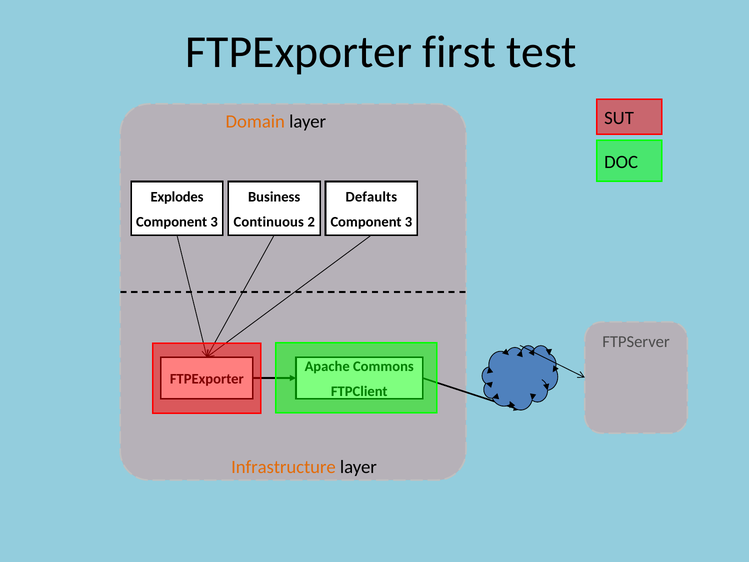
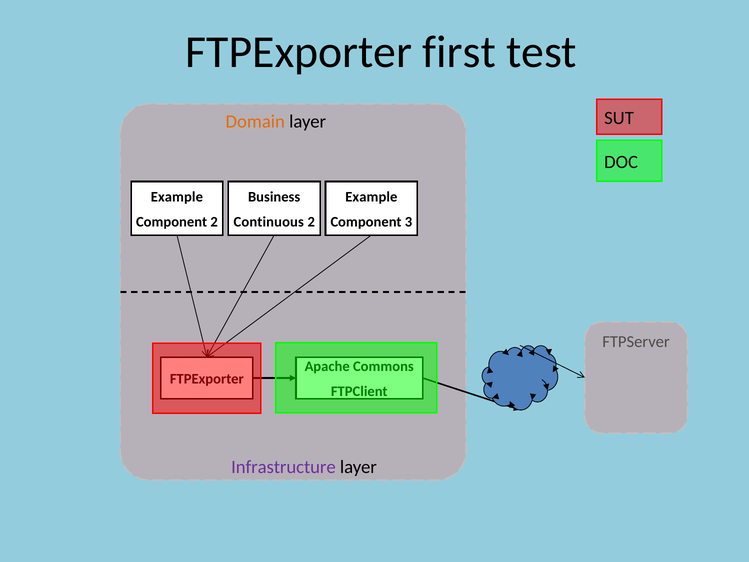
Explodes at (177, 197): Explodes -> Example
Defaults at (371, 197): Defaults -> Example
3 at (214, 222): 3 -> 2
Infrastructure colour: orange -> purple
